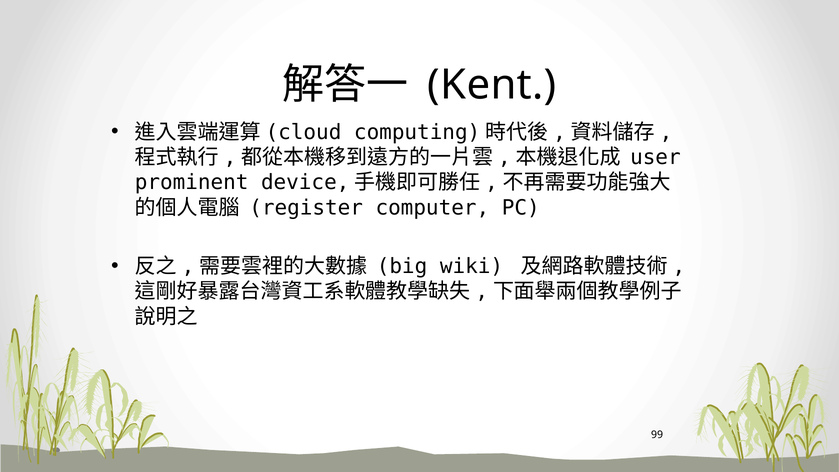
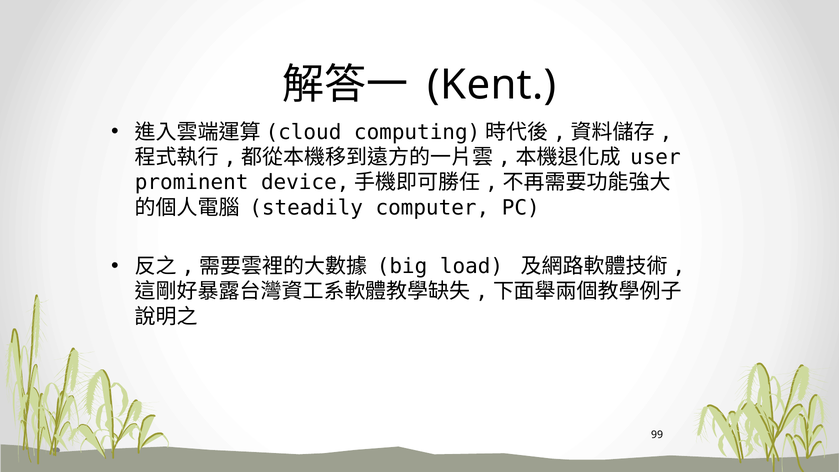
register: register -> steadily
wiki: wiki -> load
